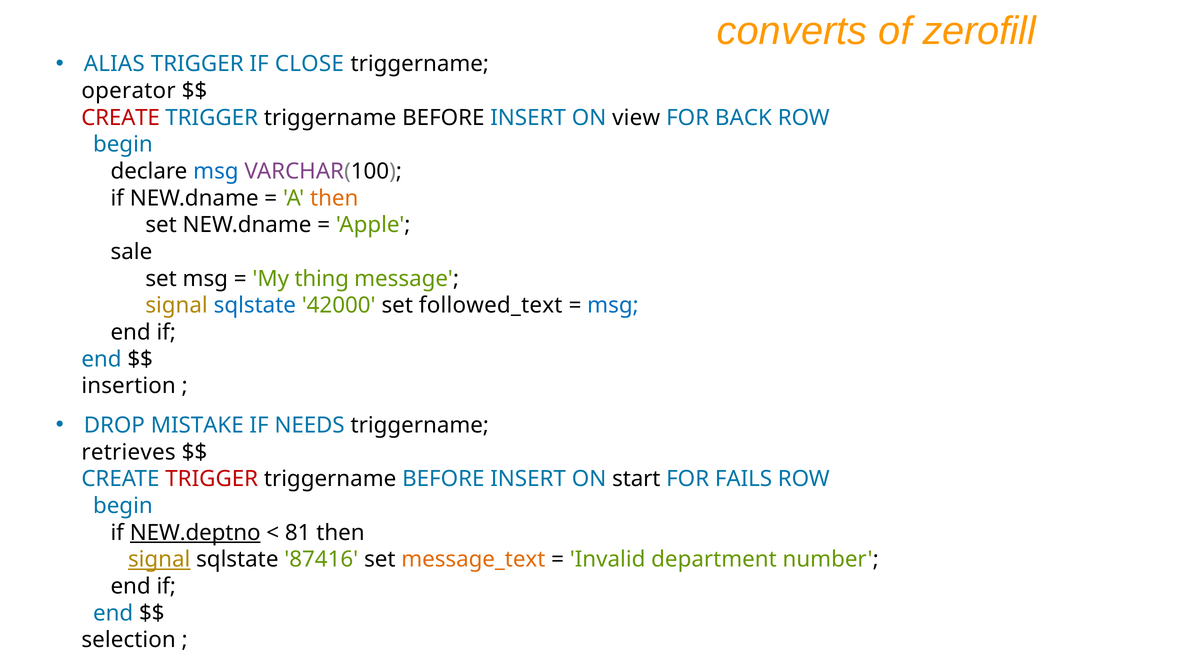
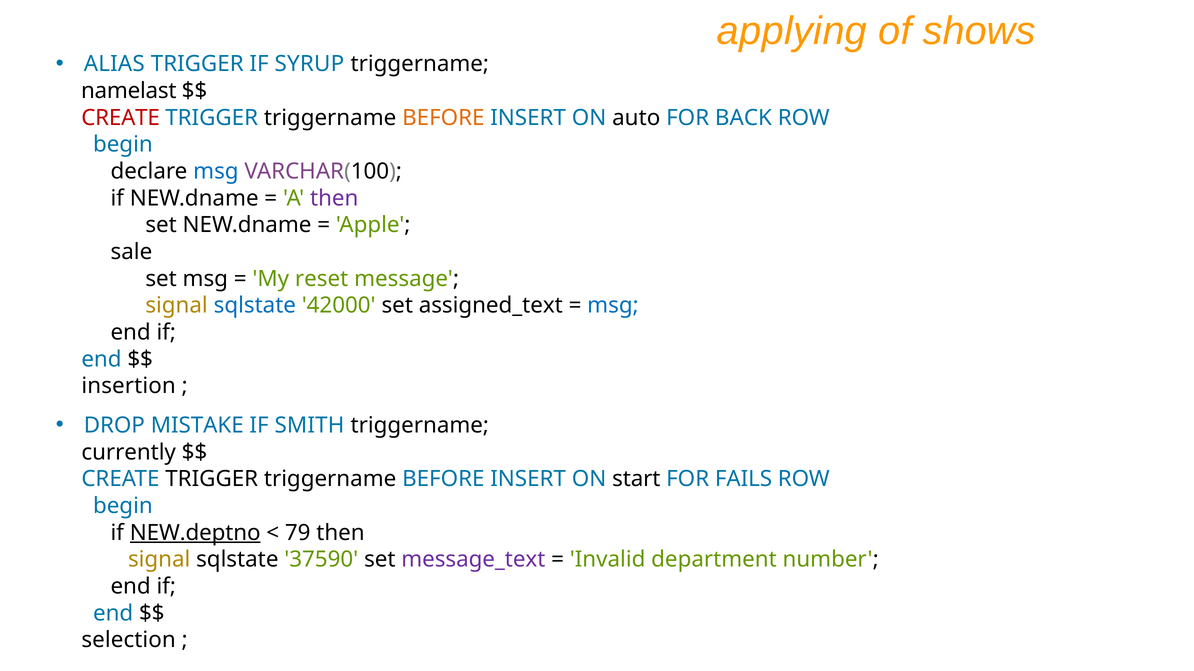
converts: converts -> applying
zerofill: zerofill -> shows
CLOSE: CLOSE -> SYRUP
operator: operator -> namelast
BEFORE at (443, 118) colour: black -> orange
view: view -> auto
then at (334, 198) colour: orange -> purple
thing: thing -> reset
followed_text: followed_text -> assigned_text
NEEDS: NEEDS -> SMITH
retrieves: retrieves -> currently
TRIGGER at (212, 479) colour: red -> black
81: 81 -> 79
signal at (159, 560) underline: present -> none
87416: 87416 -> 37590
message_text colour: orange -> purple
